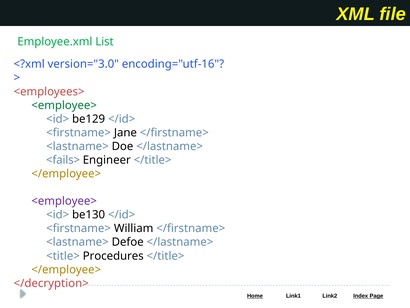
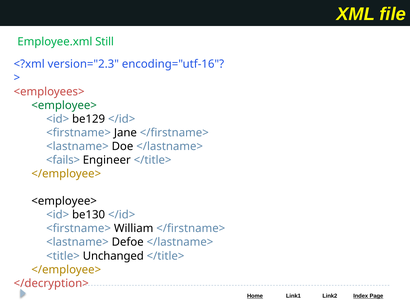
List: List -> Still
version="3.0: version="3.0 -> version="2.3
<employee> at (64, 201) colour: purple -> black
Procedures: Procedures -> Unchanged
